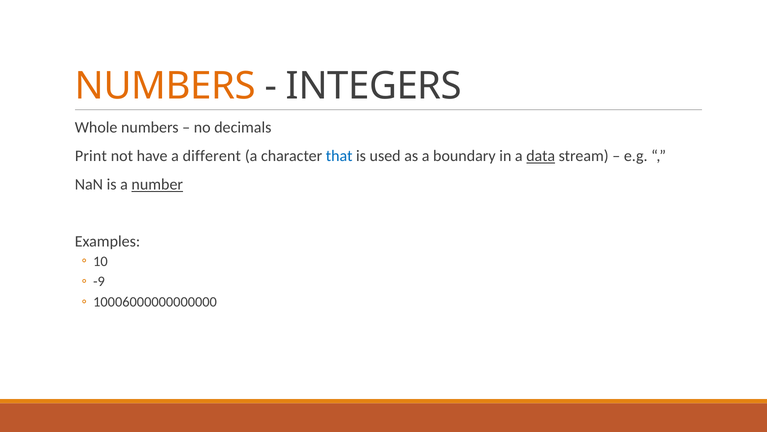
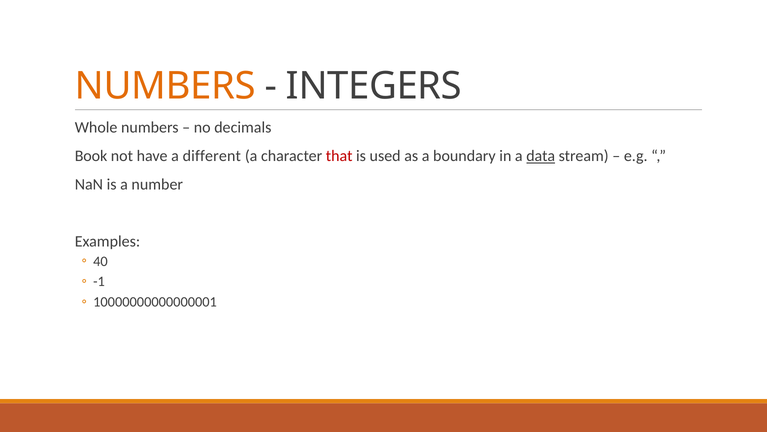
Print: Print -> Book
that colour: blue -> red
number underline: present -> none
10: 10 -> 40
-9: -9 -> -1
10006000000000000: 10006000000000000 -> 10000000000000001
